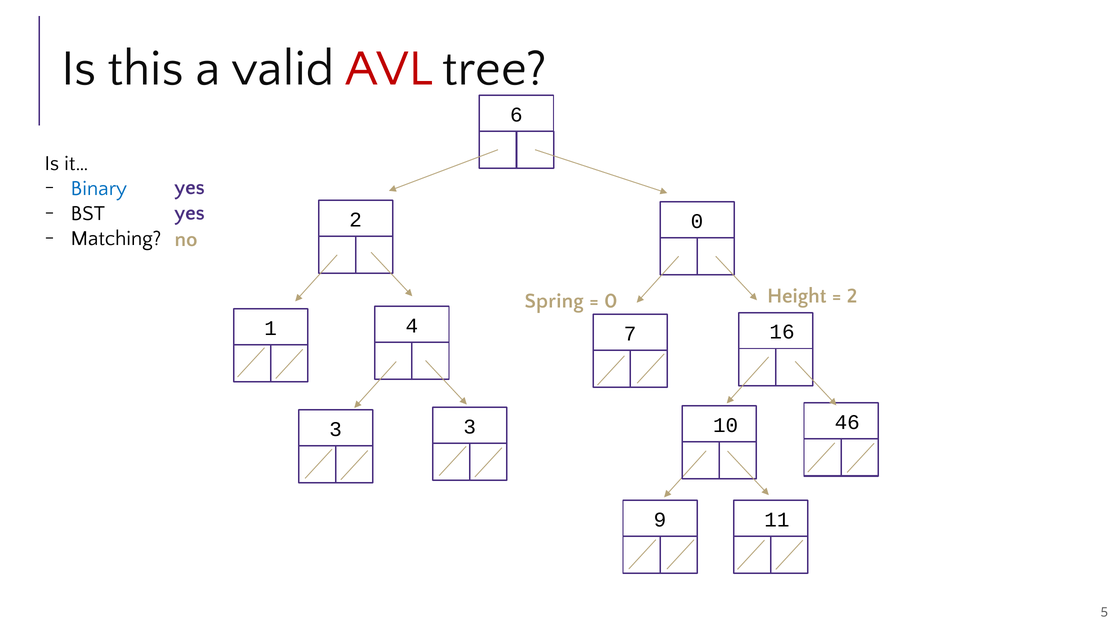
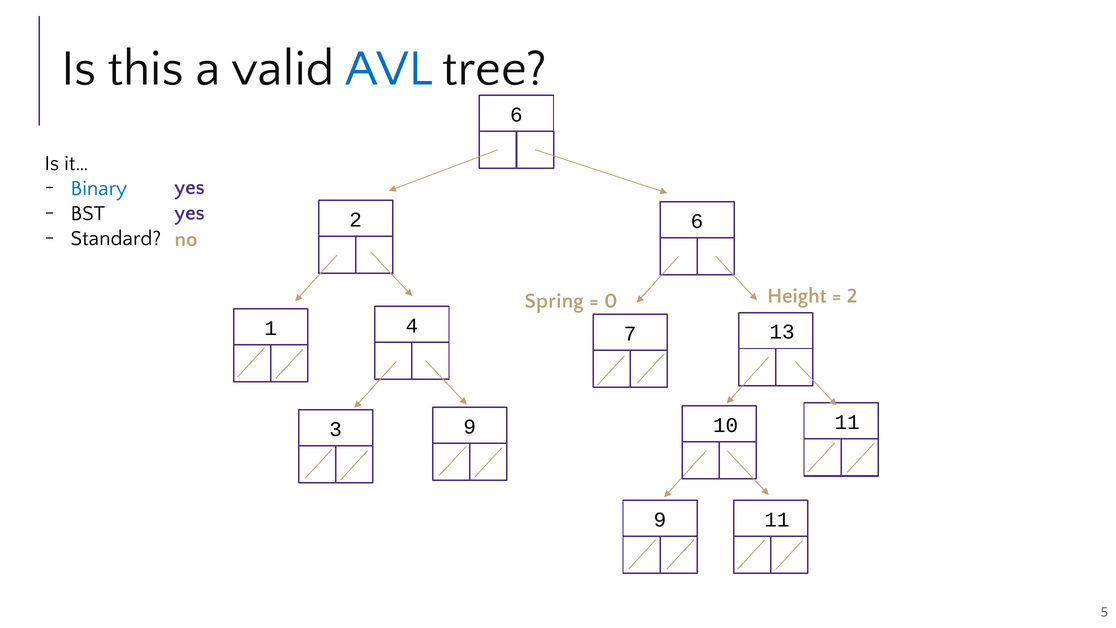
AVL colour: red -> blue
2 0: 0 -> 6
Matching: Matching -> Standard
16: 16 -> 13
10 46: 46 -> 11
3 3: 3 -> 9
